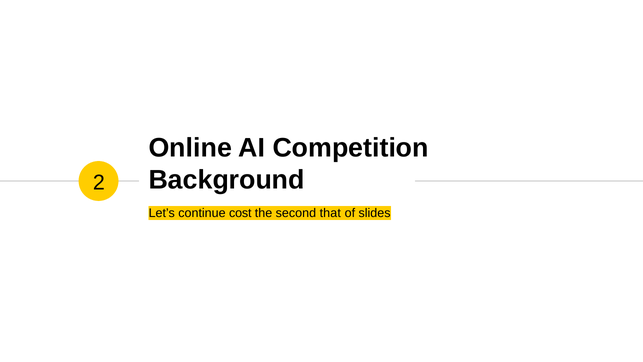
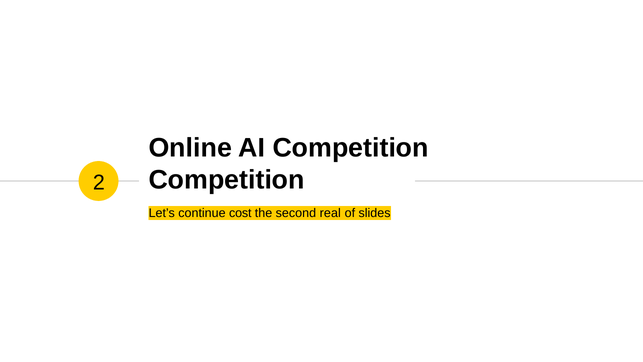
Background at (227, 180): Background -> Competition
that: that -> real
